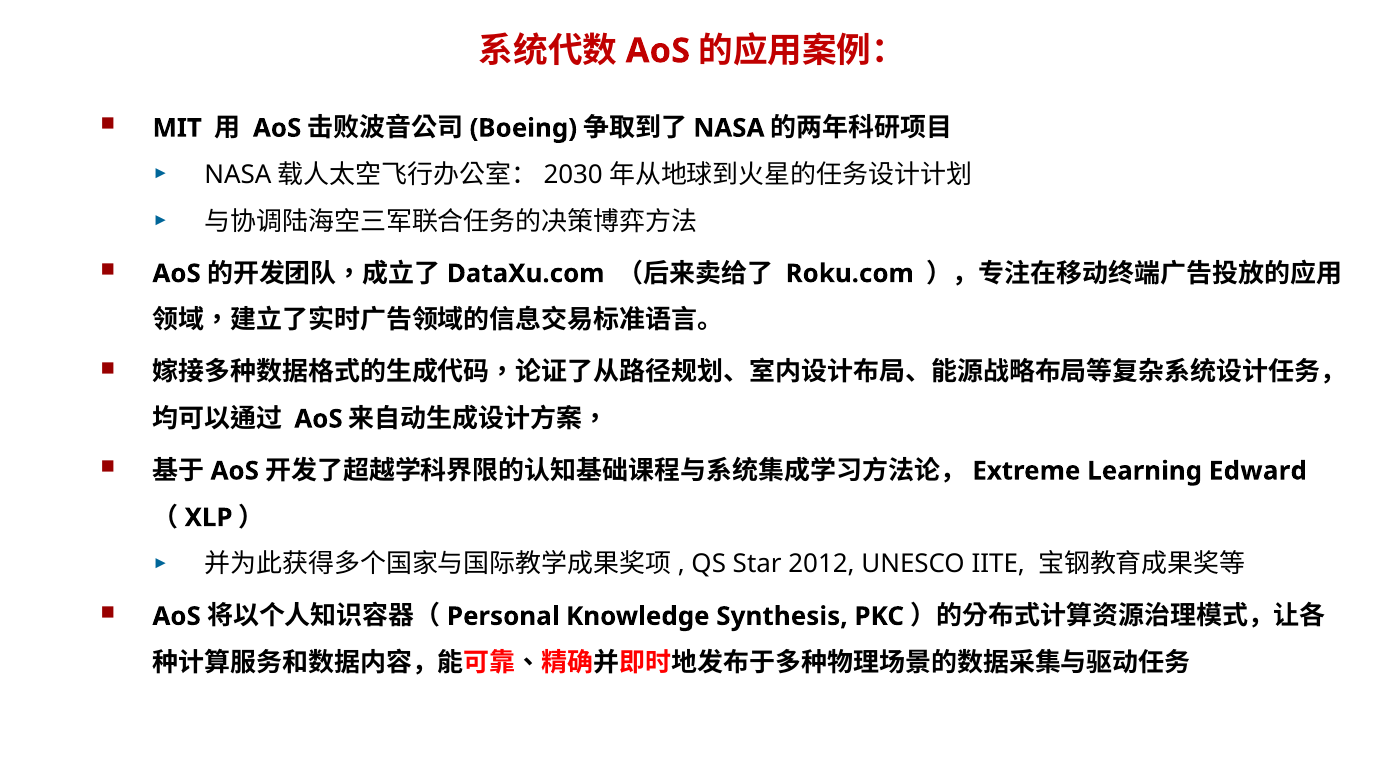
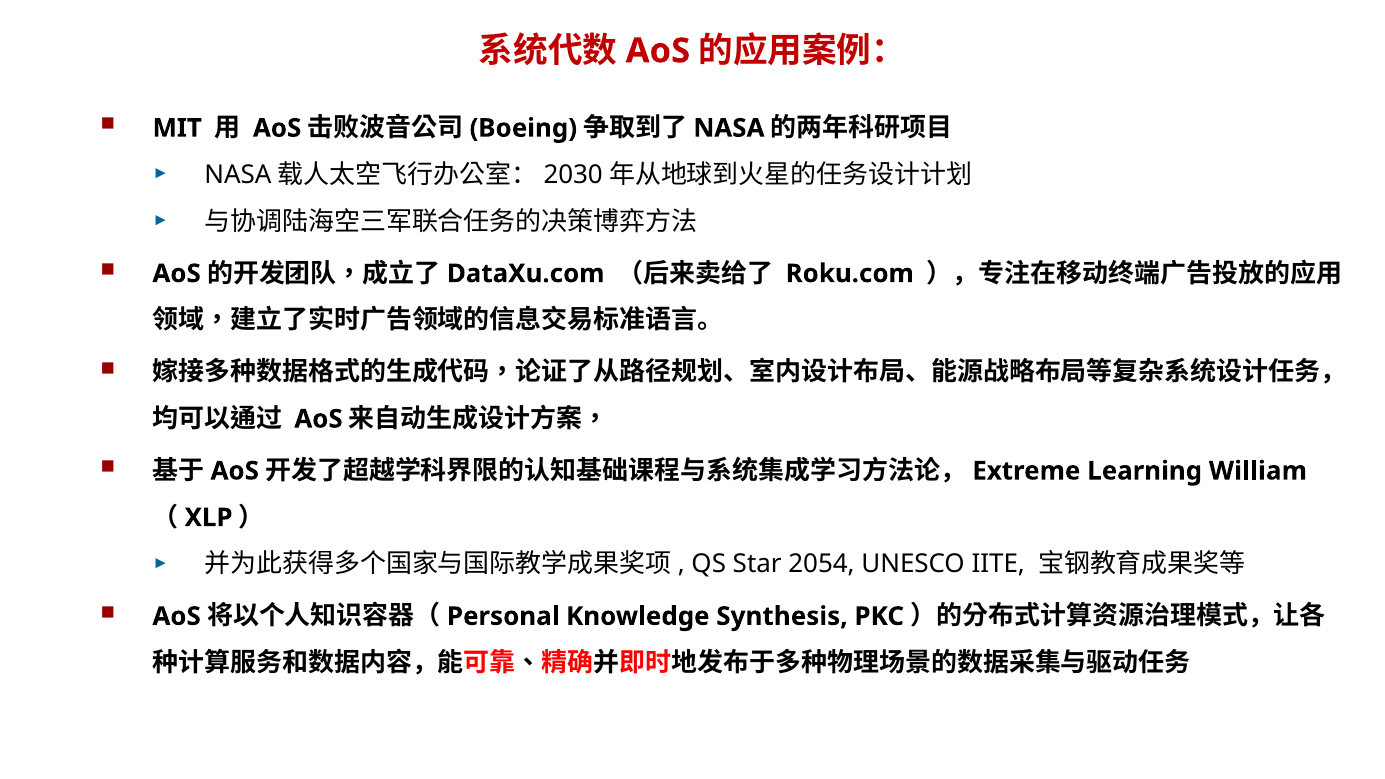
Edward: Edward -> William
2012: 2012 -> 2054
